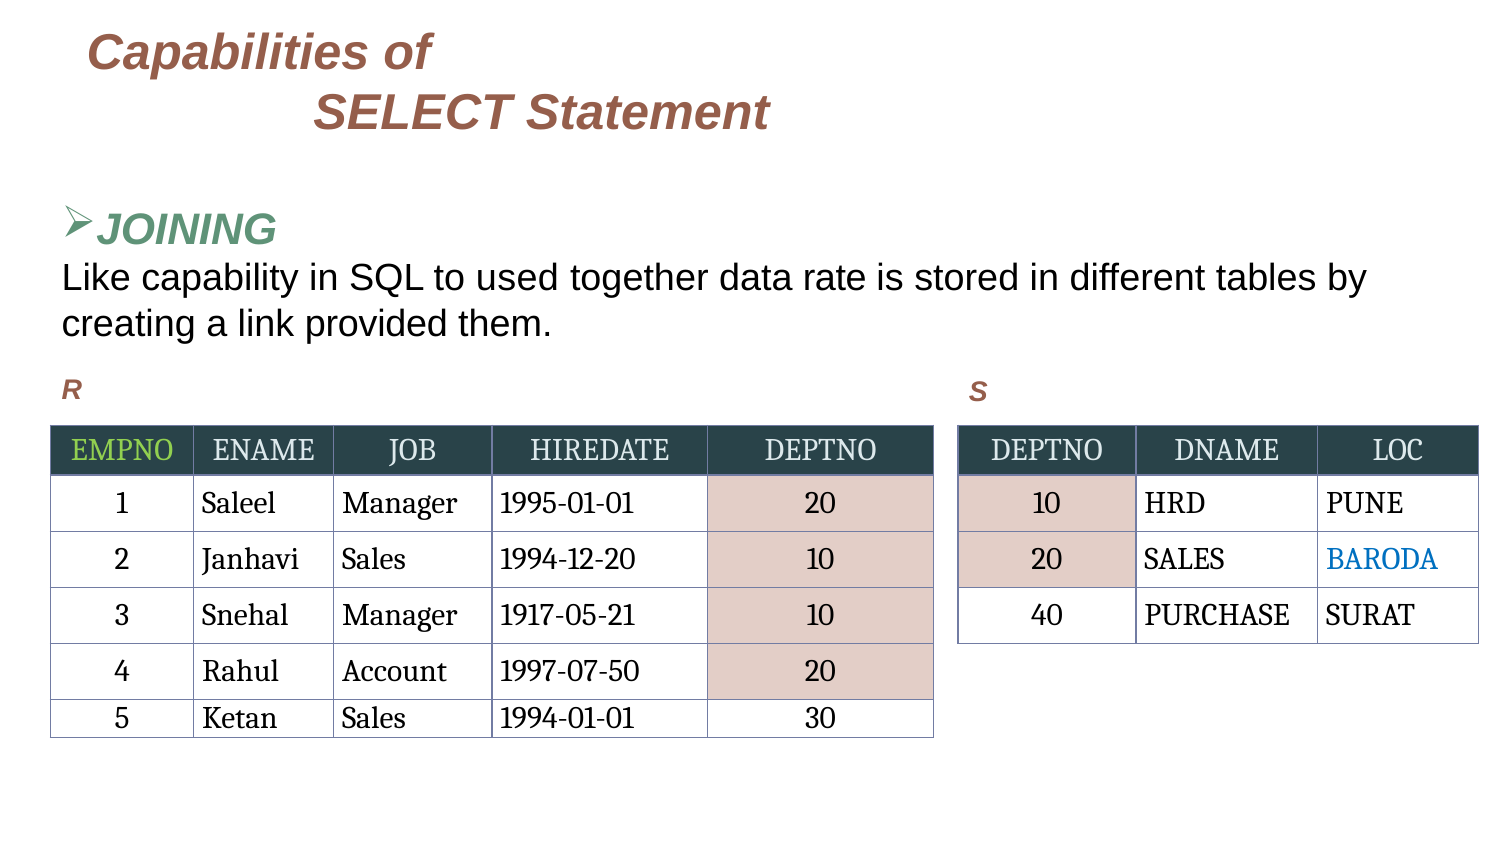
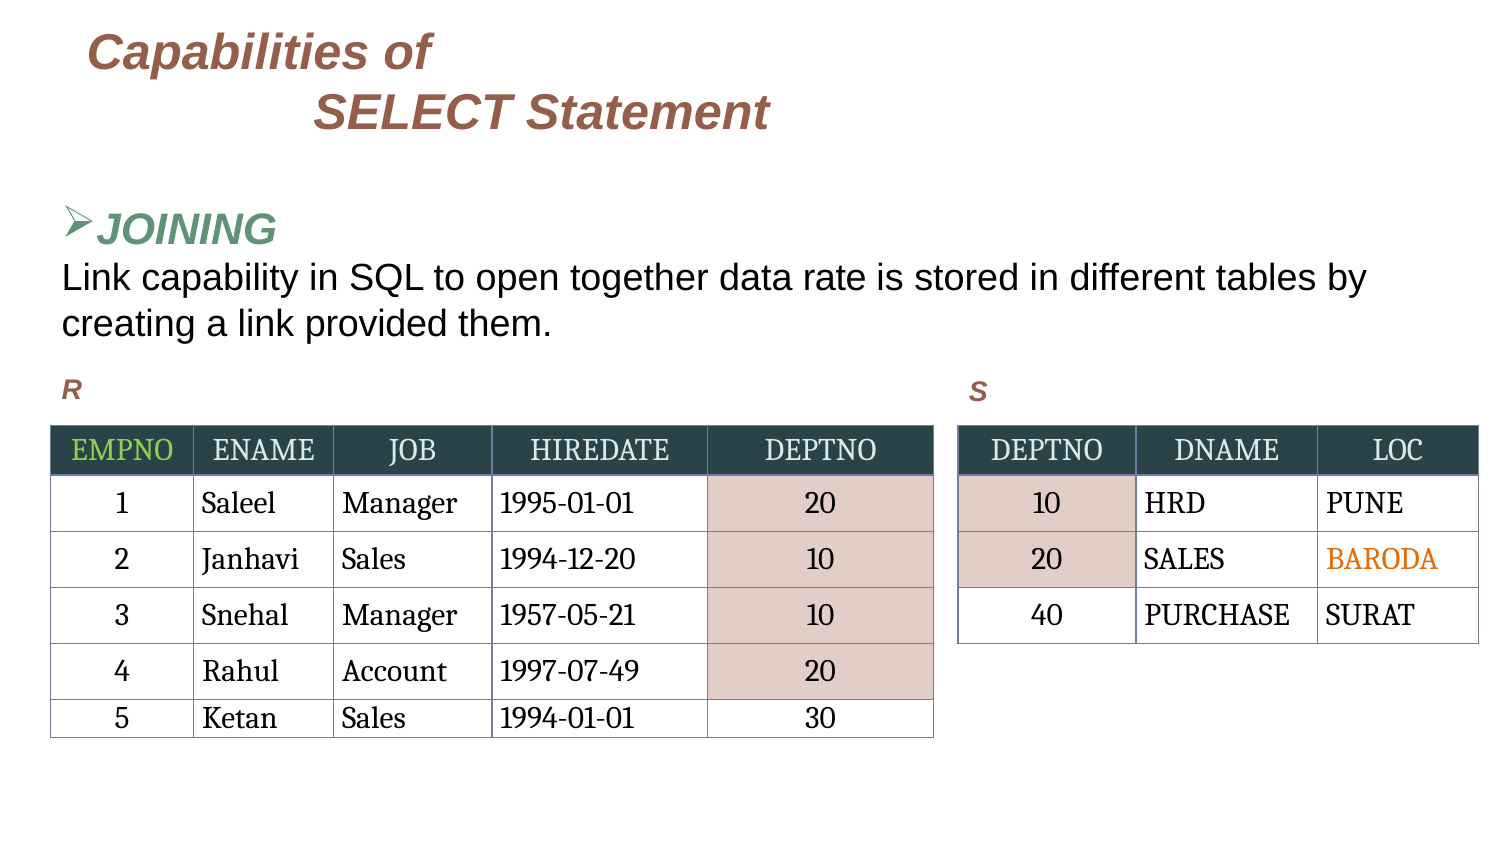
Like at (96, 278): Like -> Link
used: used -> open
BARODA colour: blue -> orange
1917-05-21: 1917-05-21 -> 1957-05-21
1997-07-50: 1997-07-50 -> 1997-07-49
